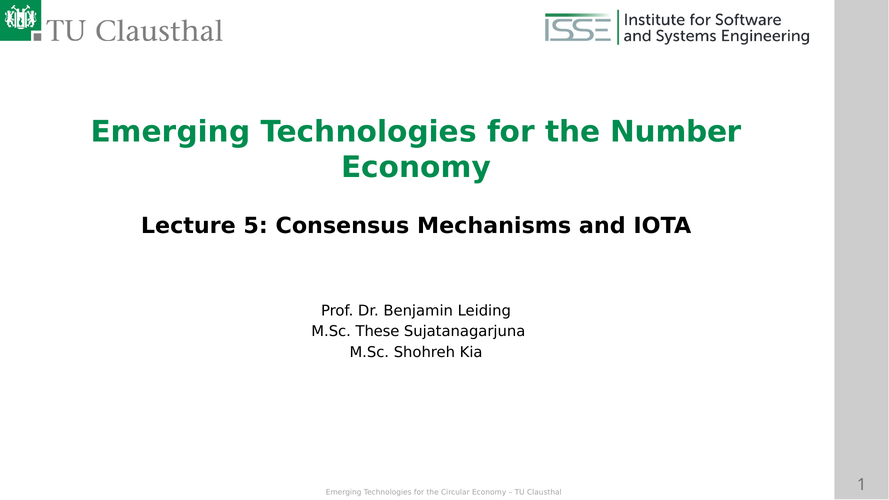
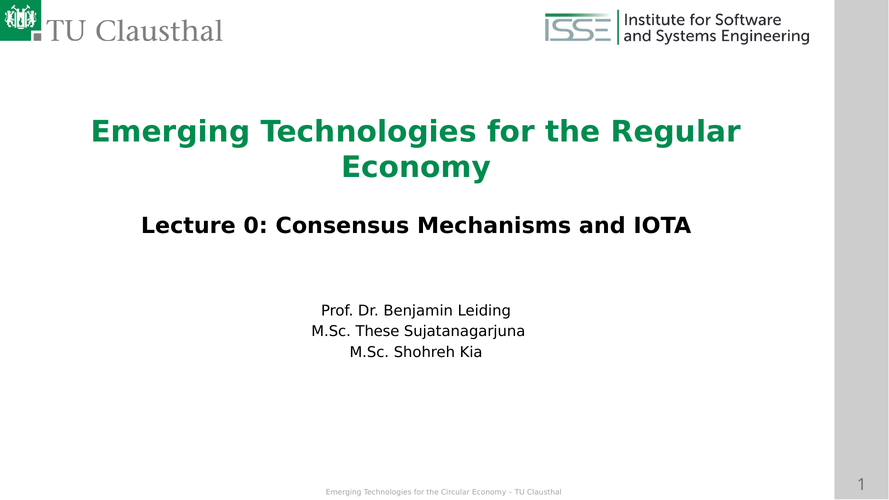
Number: Number -> Regular
5: 5 -> 0
